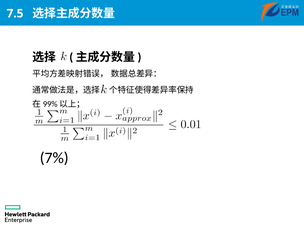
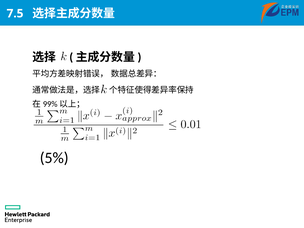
7%: 7% -> 5%
